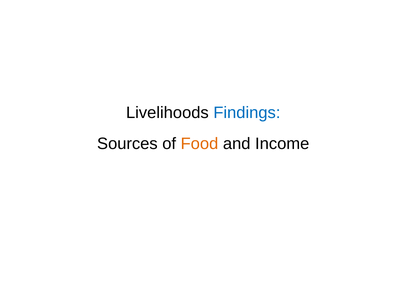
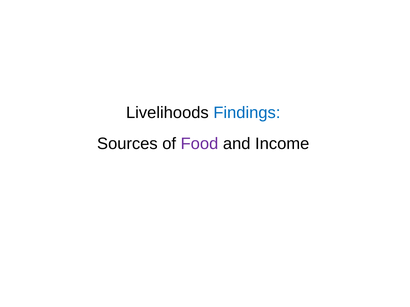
Food colour: orange -> purple
